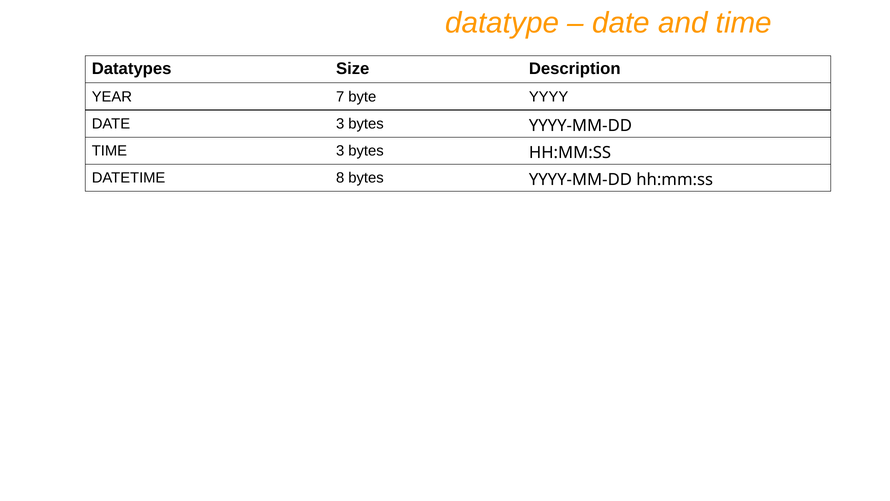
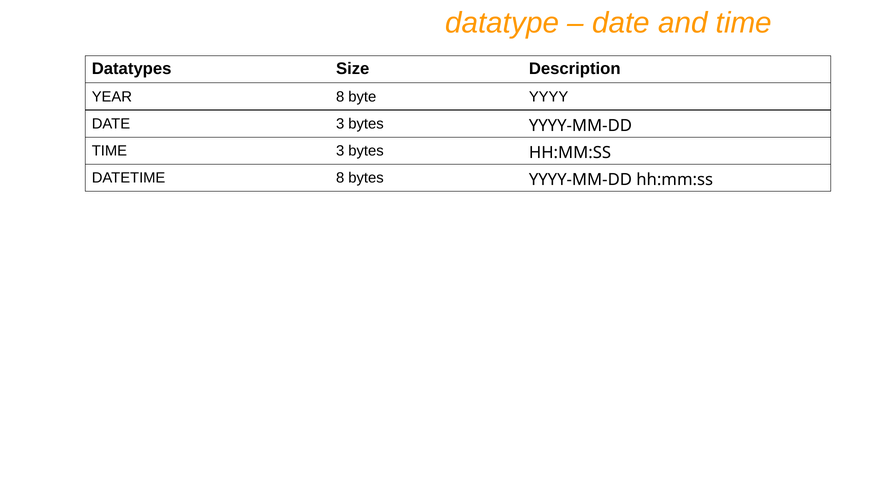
YEAR 7: 7 -> 8
